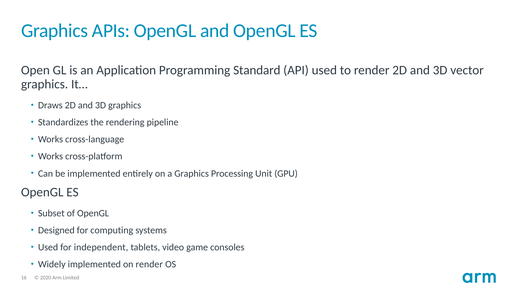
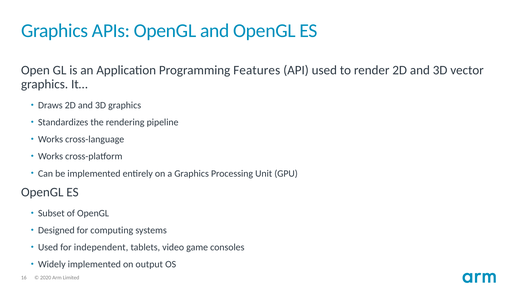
Standard: Standard -> Features
on render: render -> output
